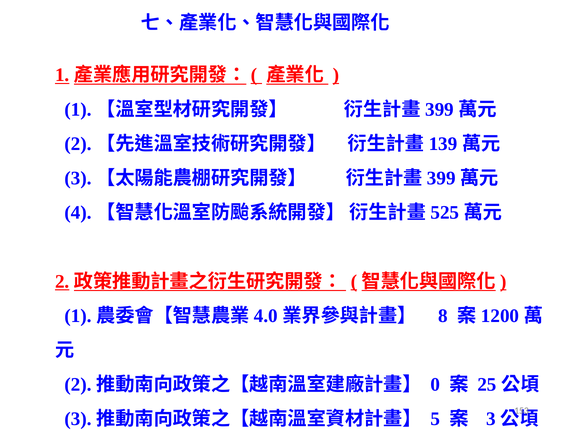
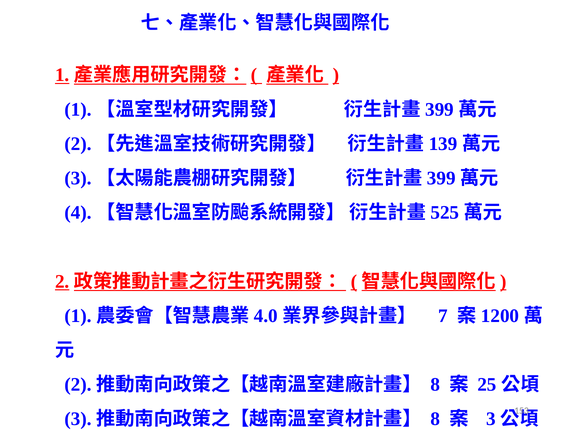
8: 8 -> 7
0 at (435, 385): 0 -> 8
5 at (435, 419): 5 -> 8
